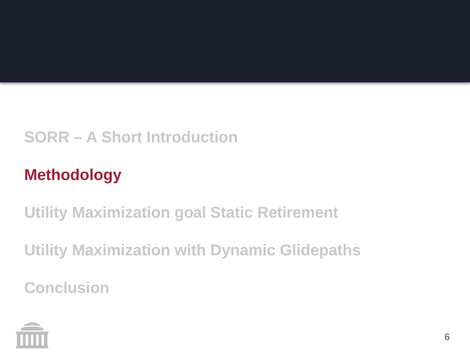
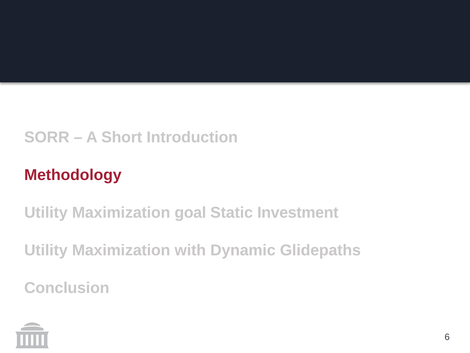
Retirement: Retirement -> Investment
